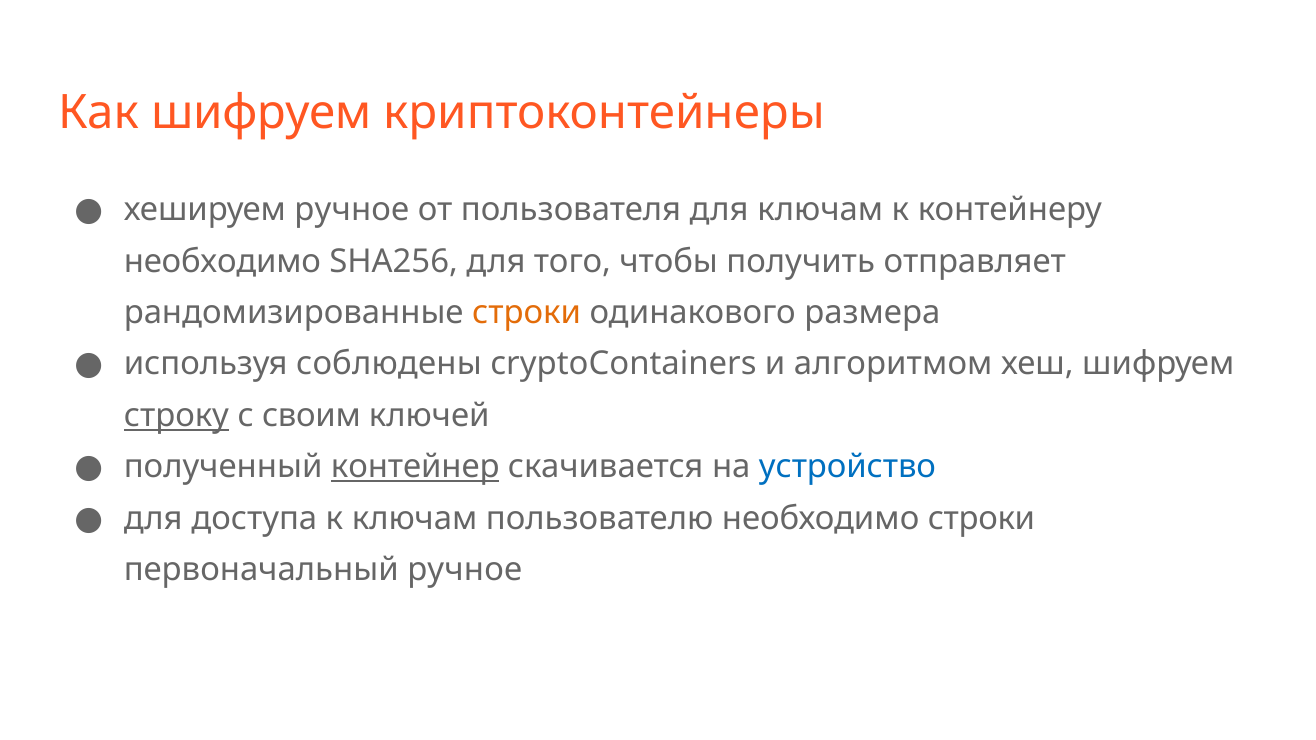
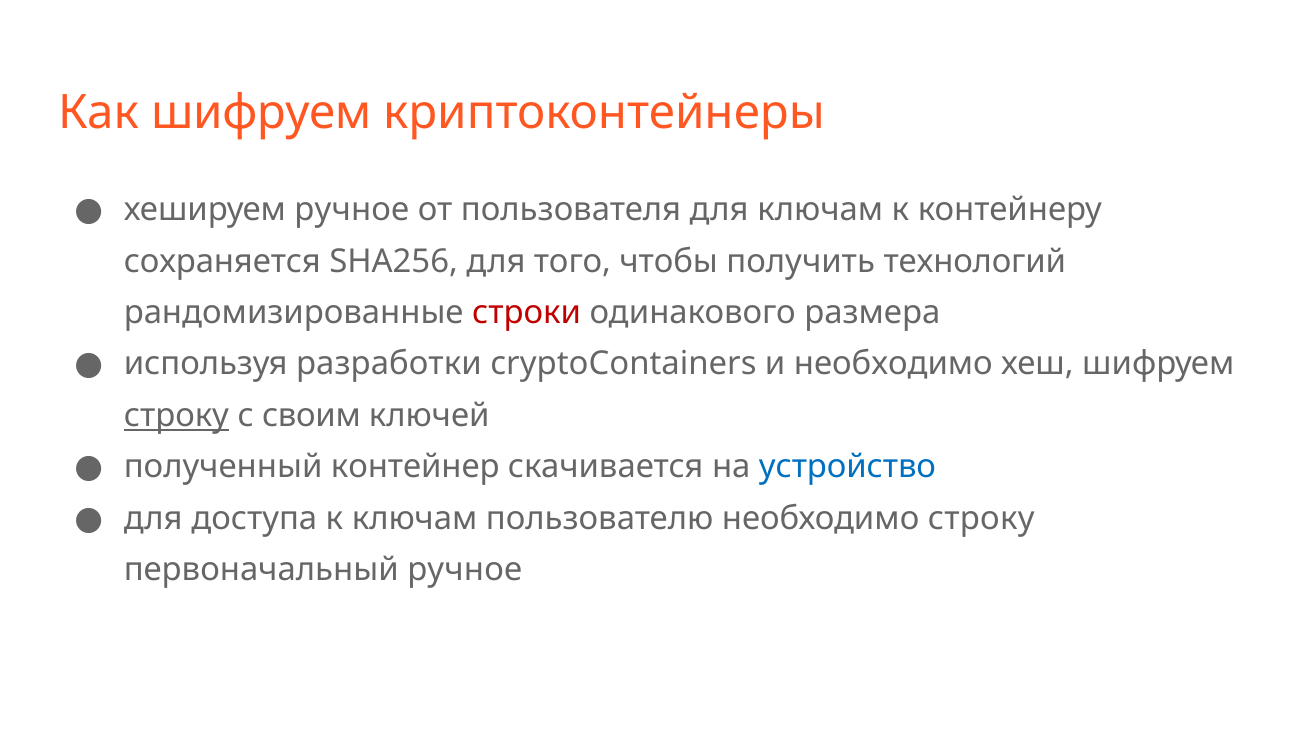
необходимо at (222, 261): необходимо -> сохраняется
отправляет: отправляет -> технологий
строки at (527, 313) colour: orange -> red
соблюдены: соблюдены -> разработки
и алгоритмом: алгоритмом -> необходимо
контейнер underline: present -> none
необходимо строки: строки -> строку
